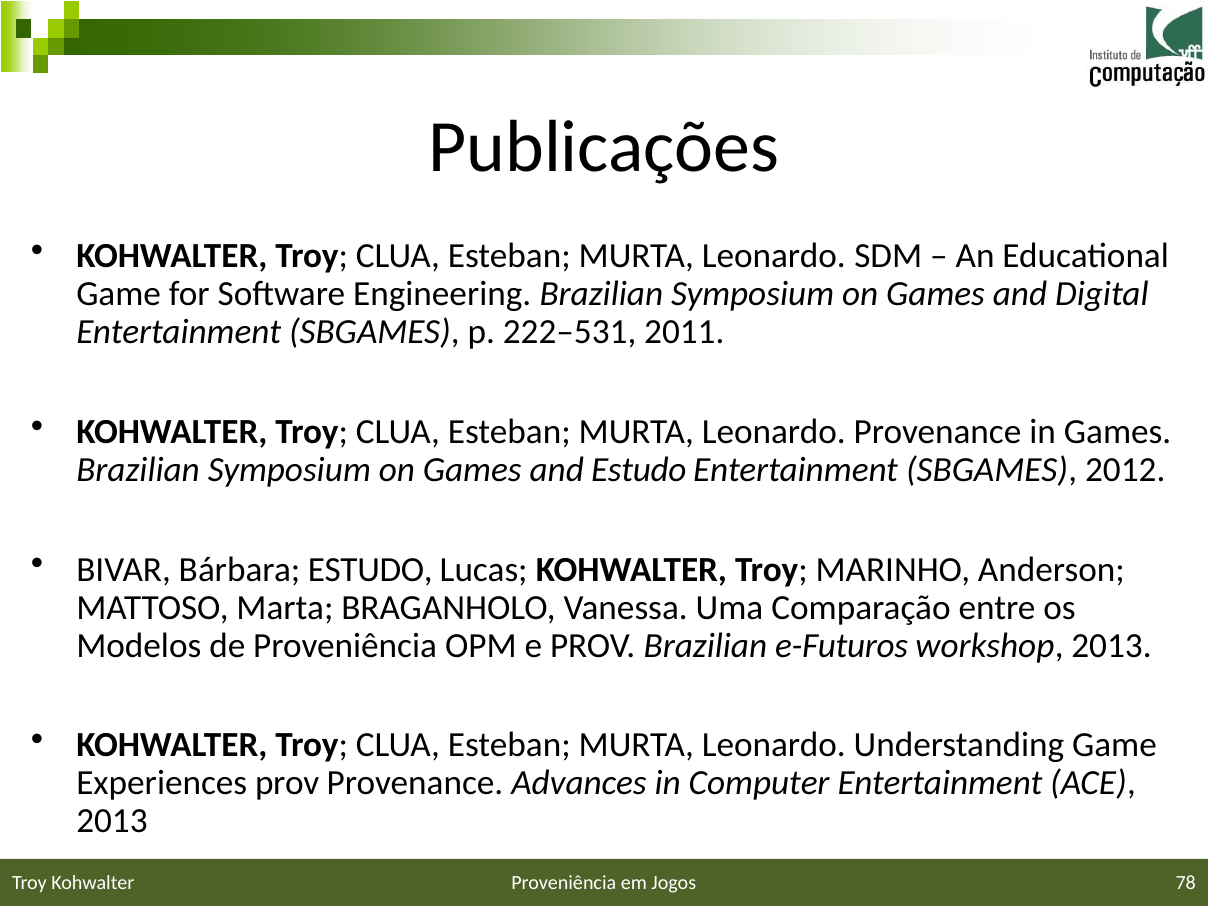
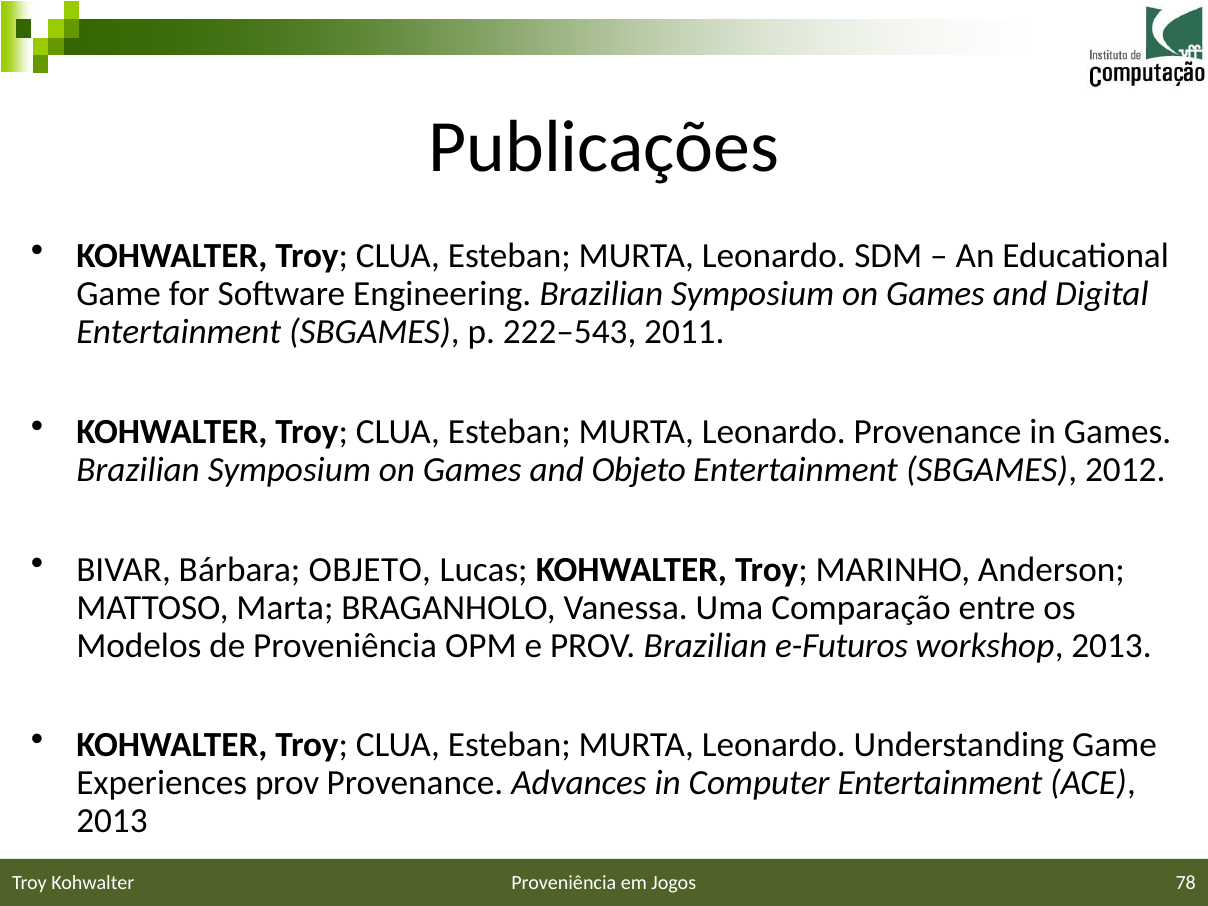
222–531: 222–531 -> 222–543
and Estudo: Estudo -> Objeto
Bárbara ESTUDO: ESTUDO -> OBJETO
